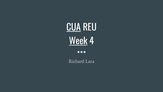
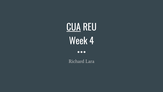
Week underline: present -> none
